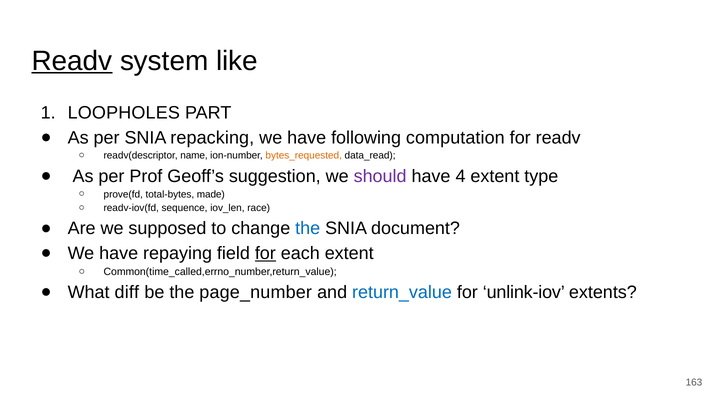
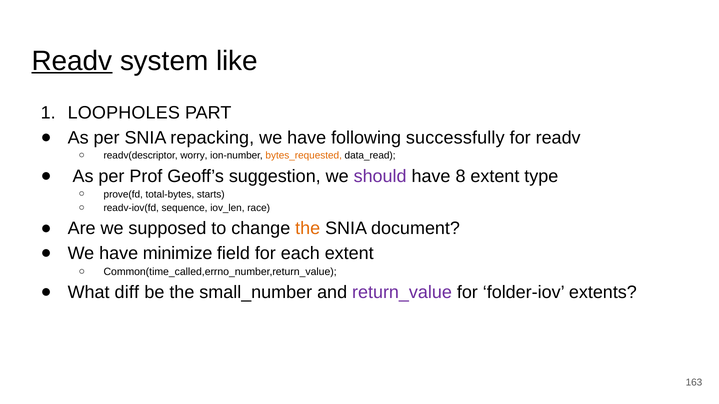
computation: computation -> successfully
name: name -> worry
4: 4 -> 8
made: made -> starts
the at (308, 229) colour: blue -> orange
repaying: repaying -> minimize
for at (265, 254) underline: present -> none
page_number: page_number -> small_number
return_value colour: blue -> purple
unlink-iov: unlink-iov -> folder-iov
